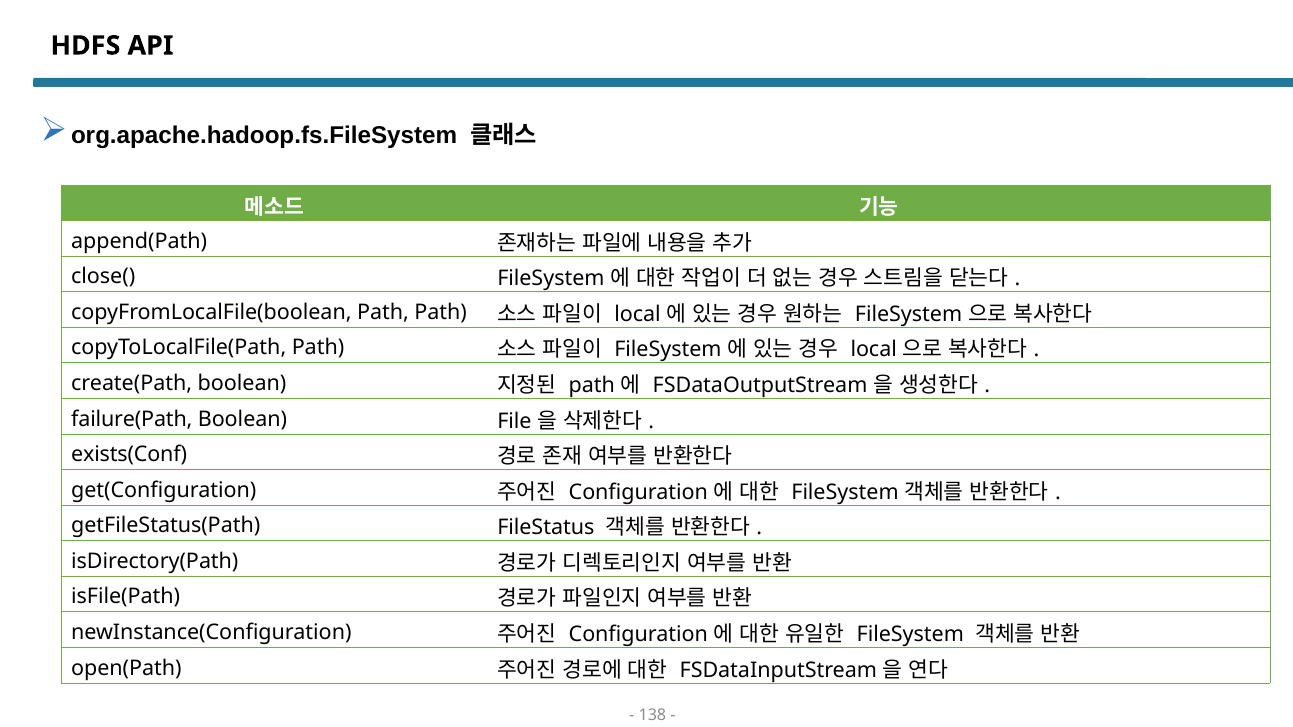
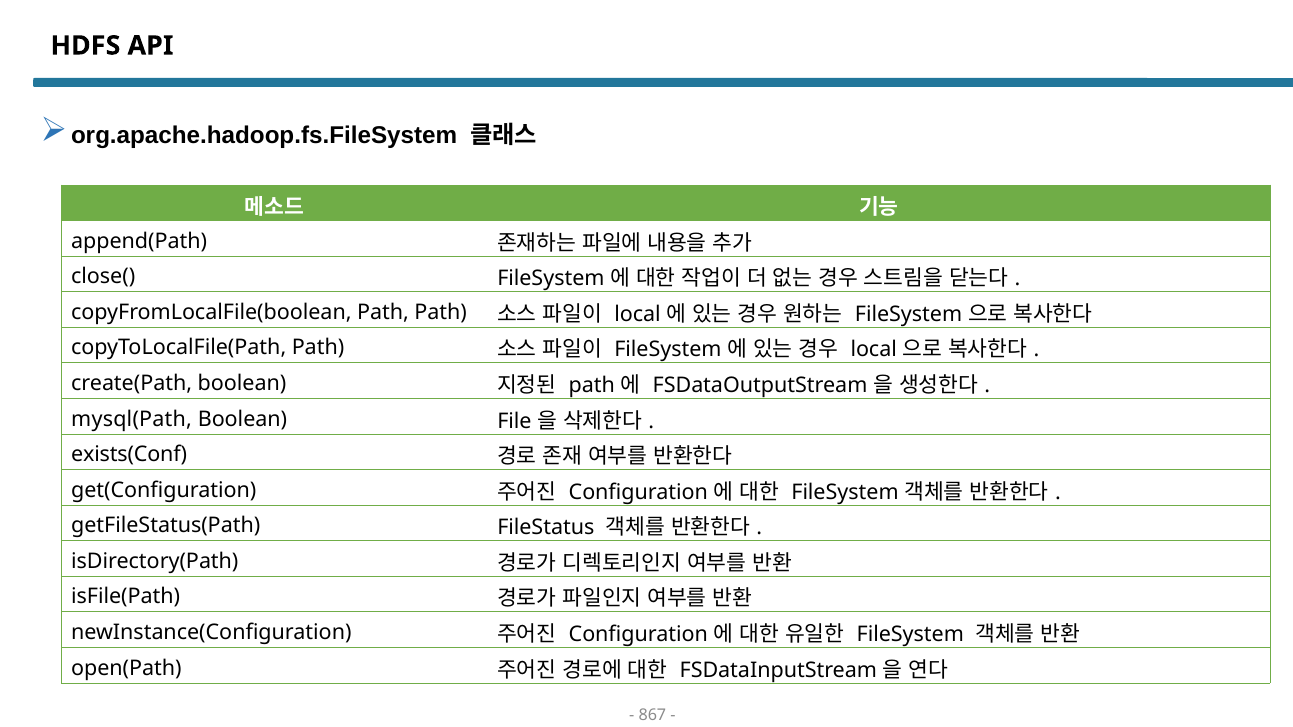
failure(Path: failure(Path -> mysql(Path
138: 138 -> 867
